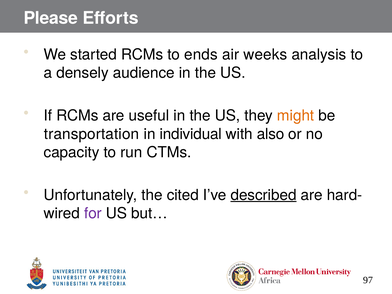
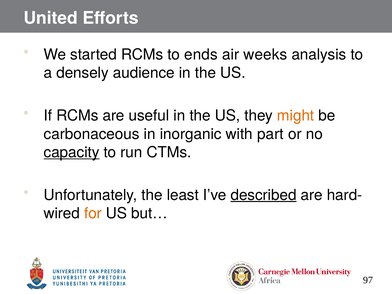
Please: Please -> United
transportation: transportation -> carbonaceous
individual: individual -> inorganic
also: also -> part
capacity underline: none -> present
cited: cited -> least
for colour: purple -> orange
